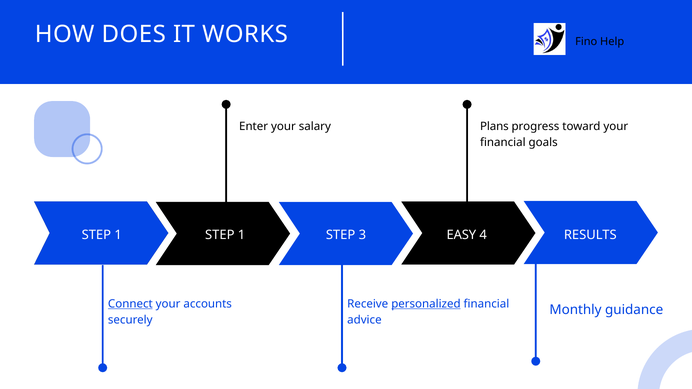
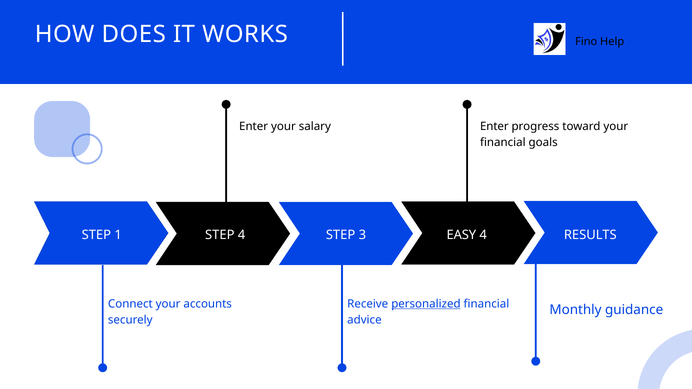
salary Plans: Plans -> Enter
1 STEP 1: 1 -> 4
Connect underline: present -> none
